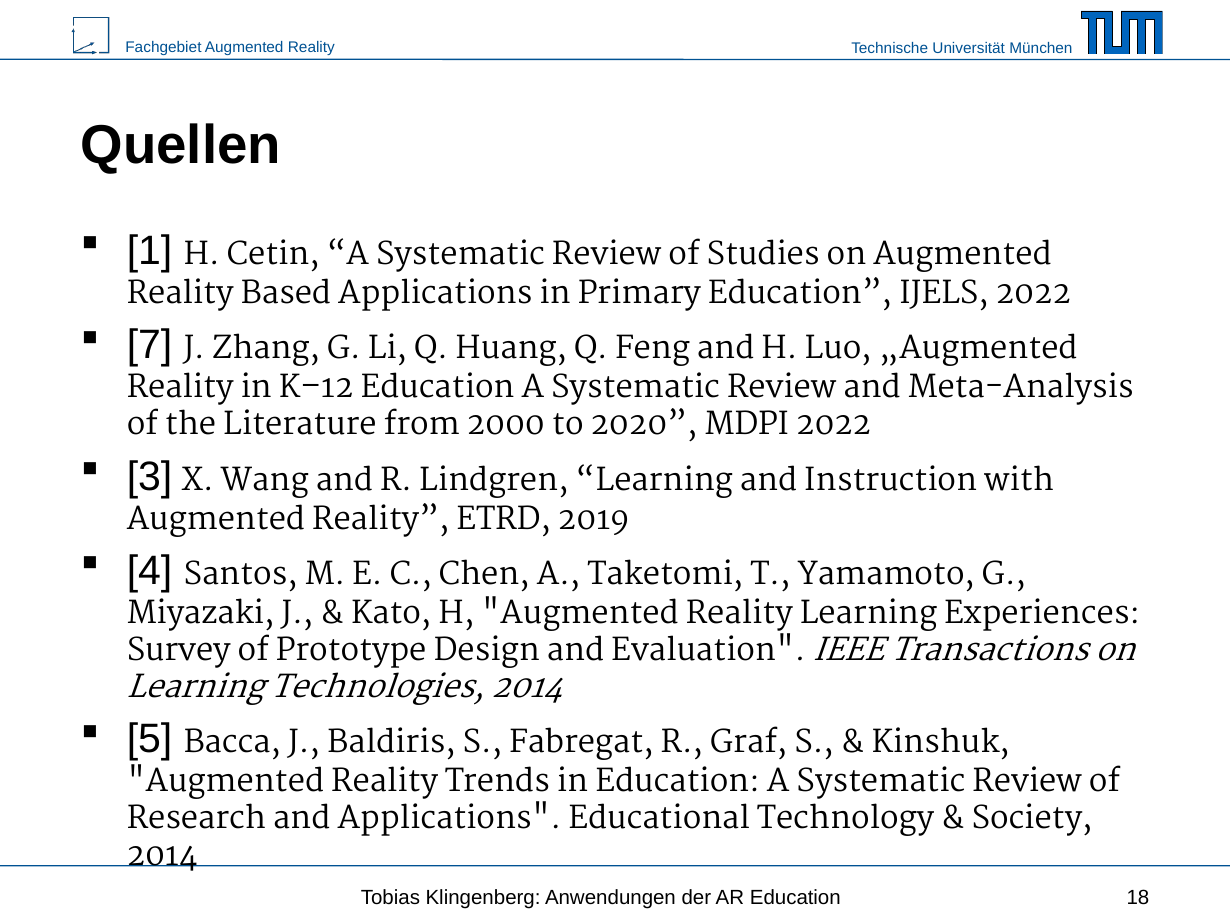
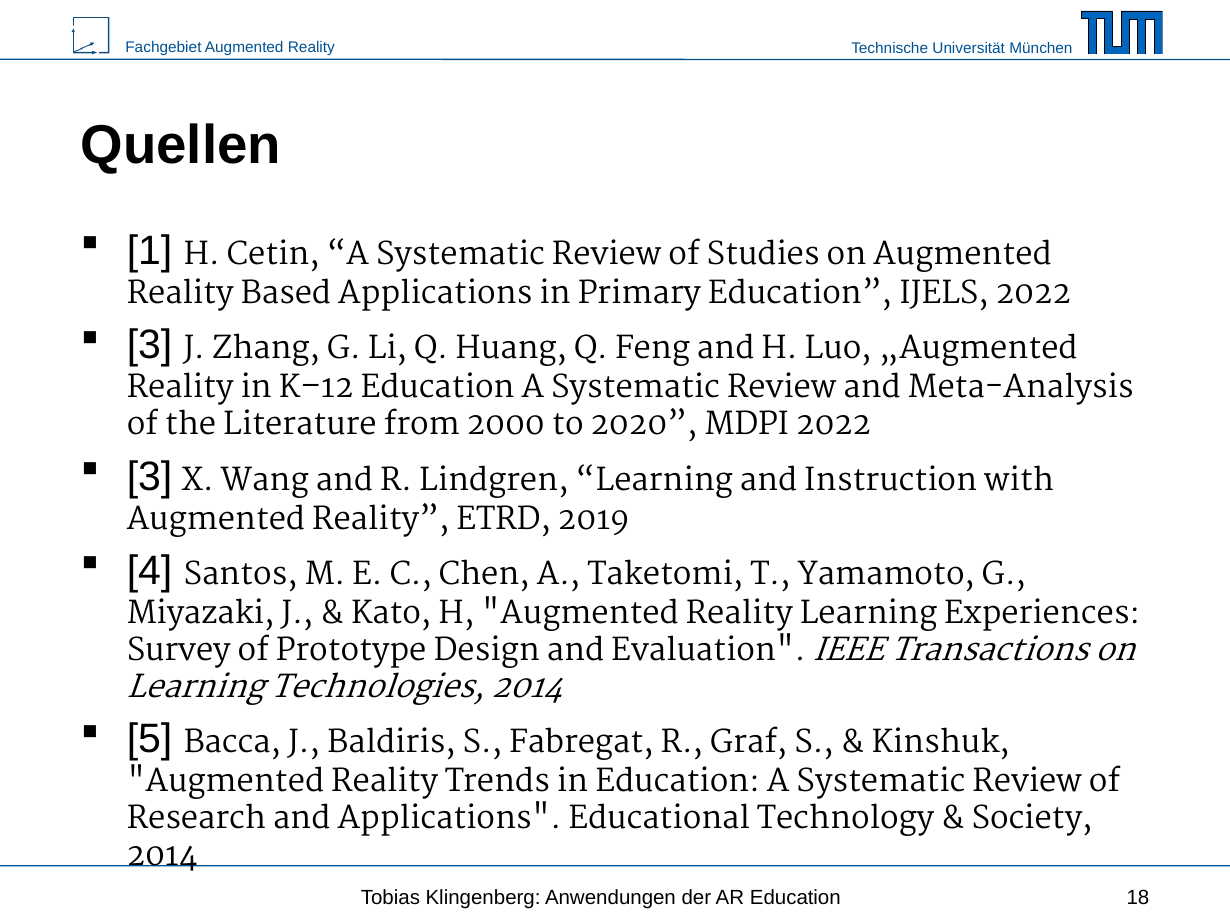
7 at (149, 345): 7 -> 3
